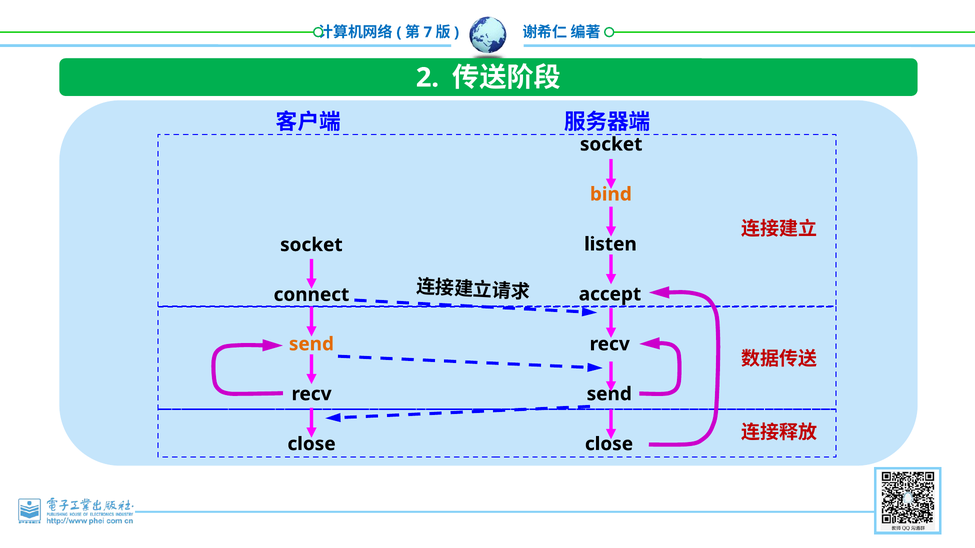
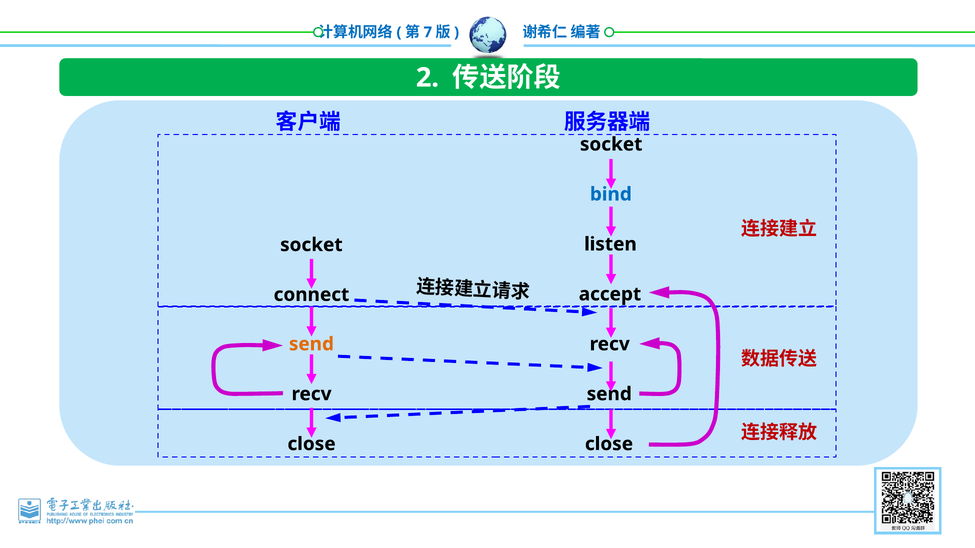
bind colour: orange -> blue
